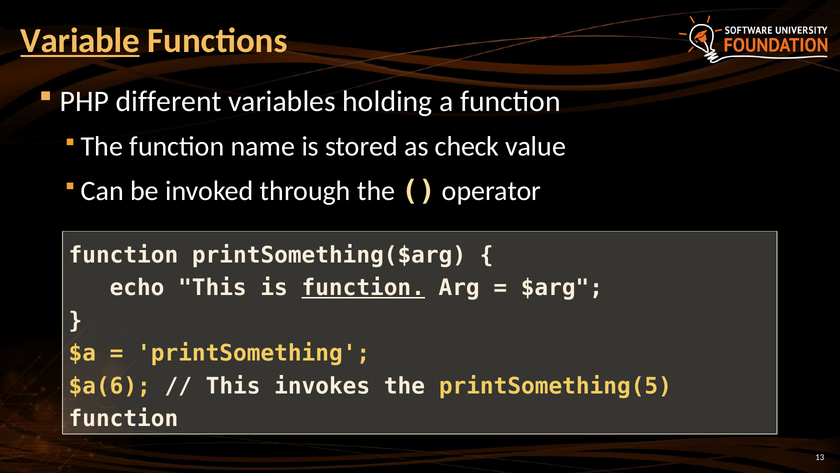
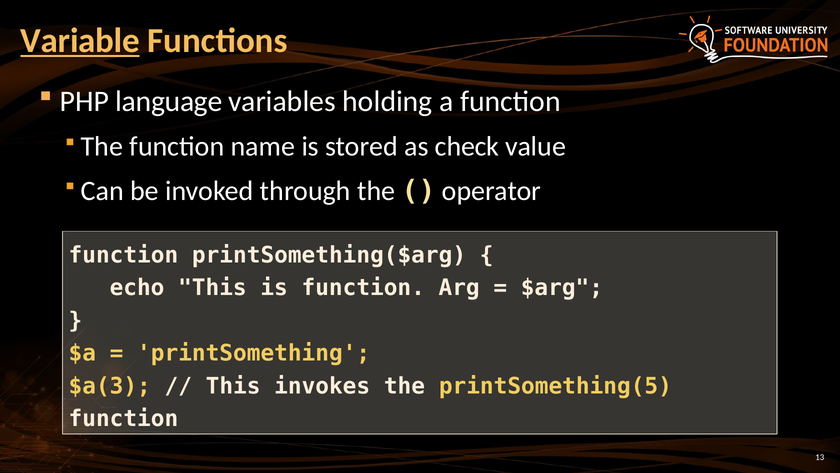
different: different -> language
function at (363, 288) underline: present -> none
$a(6: $a(6 -> $a(3
